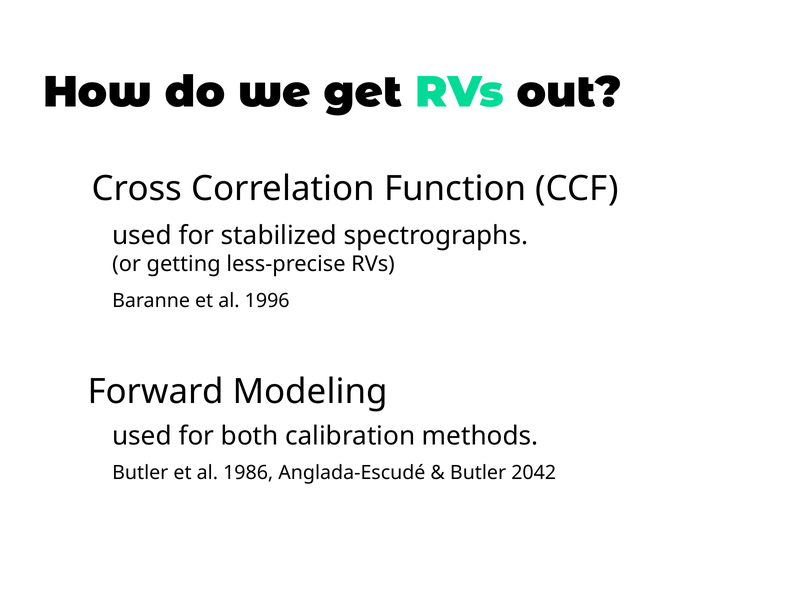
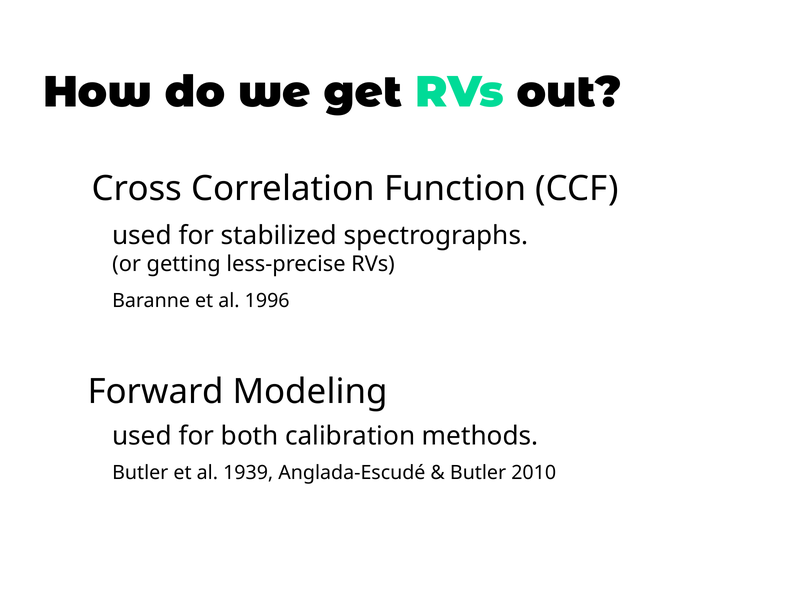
1986: 1986 -> 1939
2042: 2042 -> 2010
